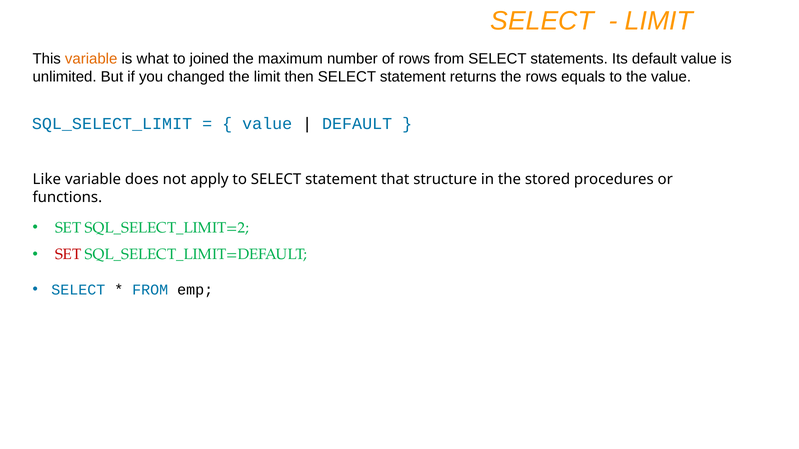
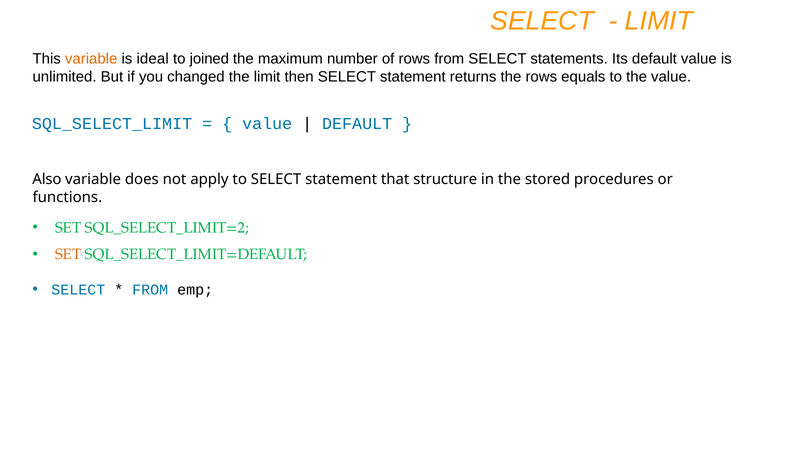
what: what -> ideal
Like: Like -> Also
SET at (68, 255) colour: red -> orange
